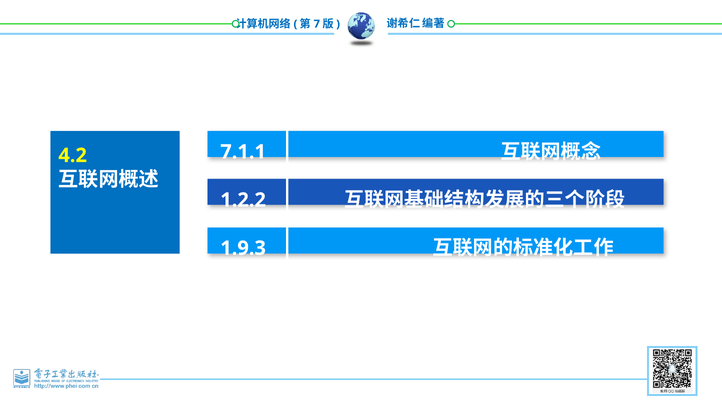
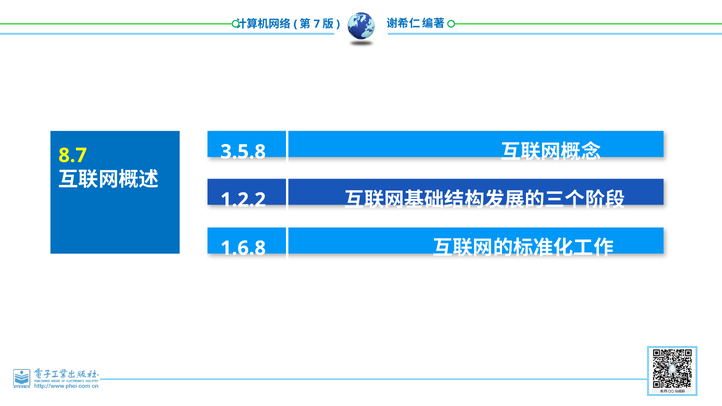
7.1.1: 7.1.1 -> 3.5.8
4.2: 4.2 -> 8.7
1.9.3: 1.9.3 -> 1.6.8
